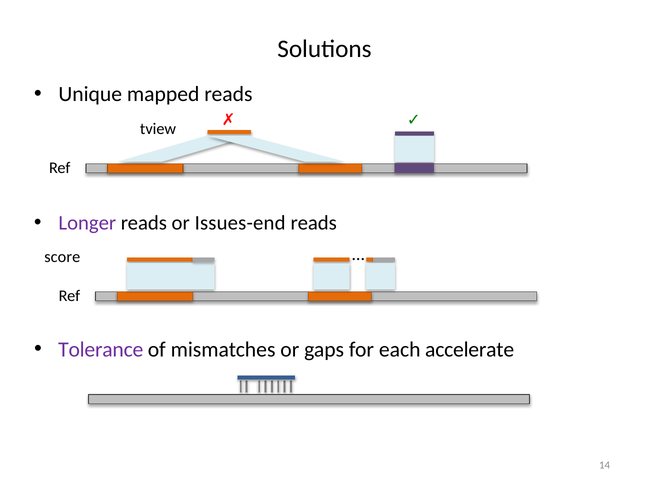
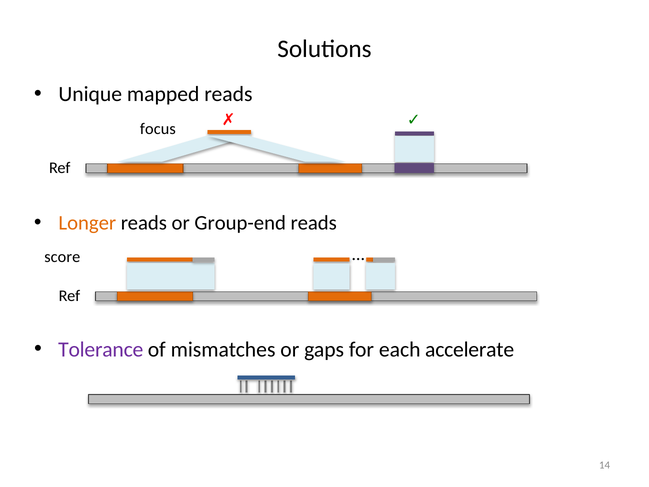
tview: tview -> focus
Longer colour: purple -> orange
Issues-end: Issues-end -> Group-end
